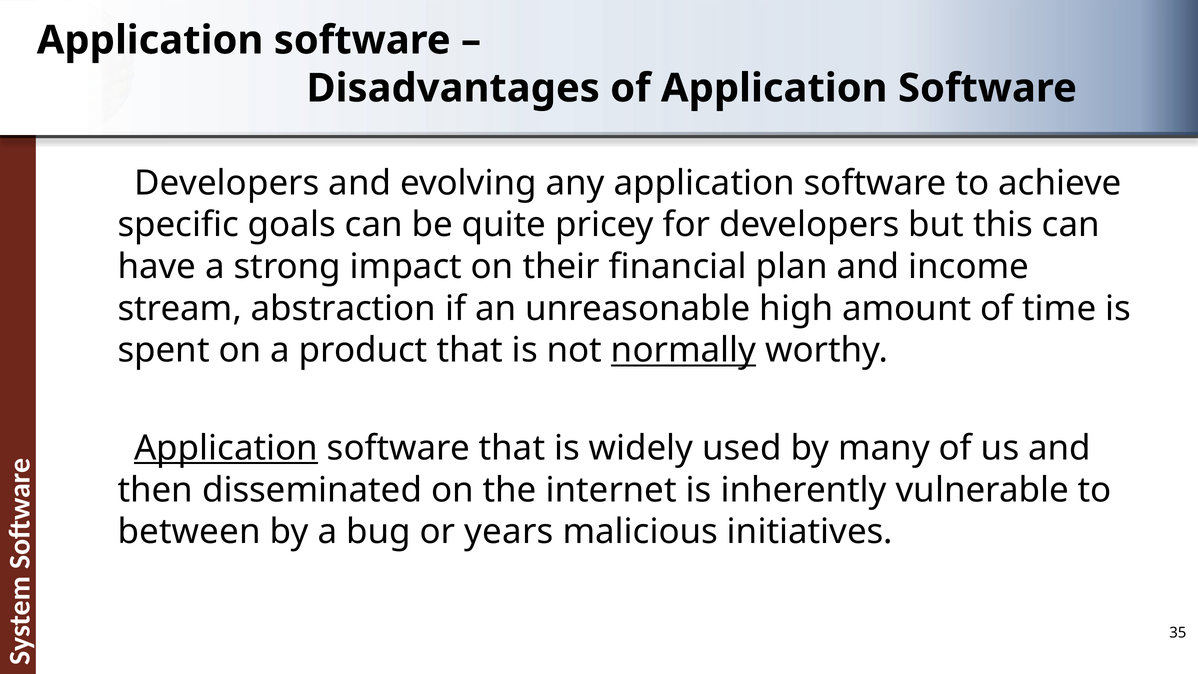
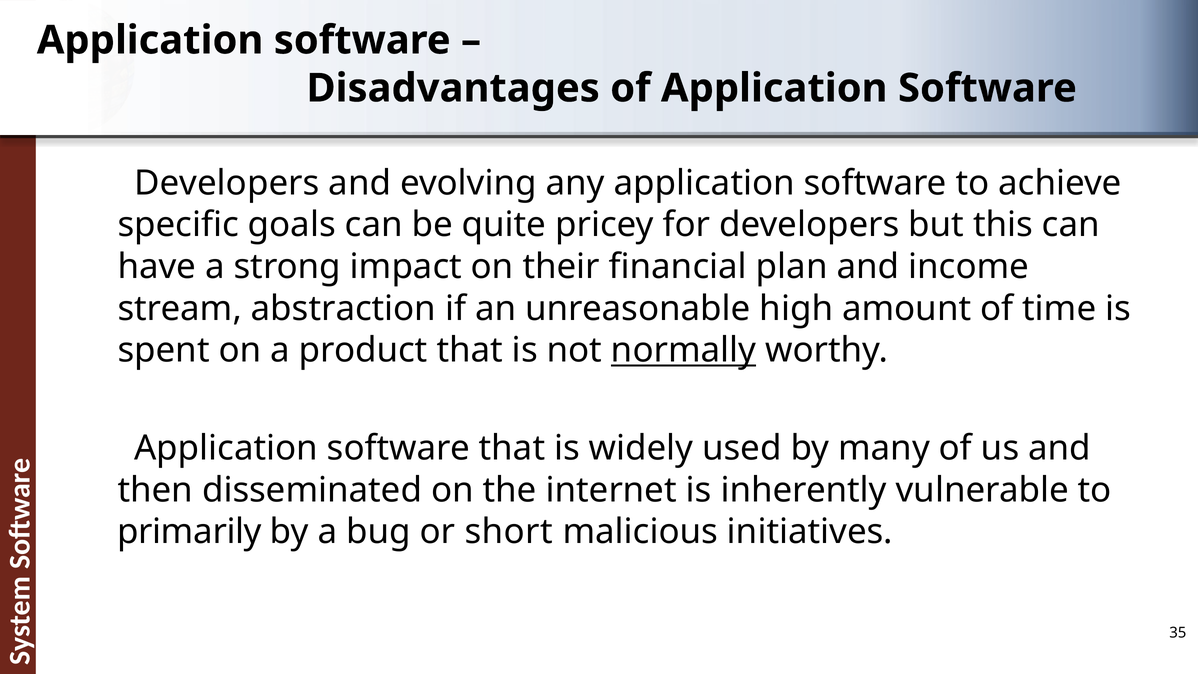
Application at (226, 448) underline: present -> none
between: between -> primarily
years: years -> short
